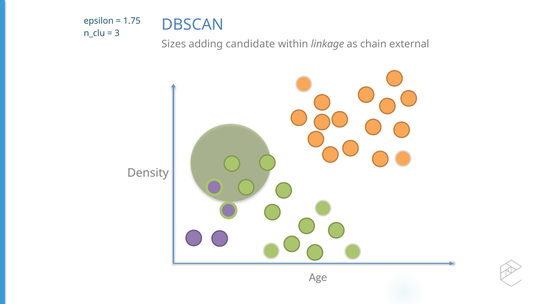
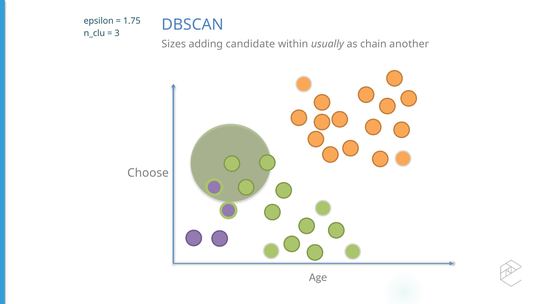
linkage: linkage -> usually
external: external -> another
Density: Density -> Choose
